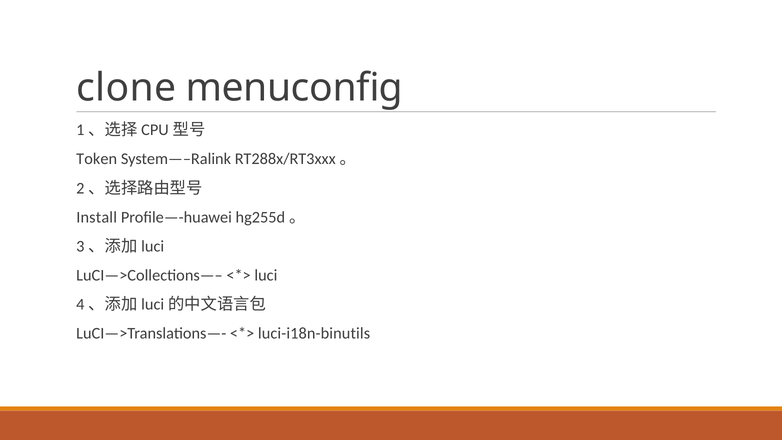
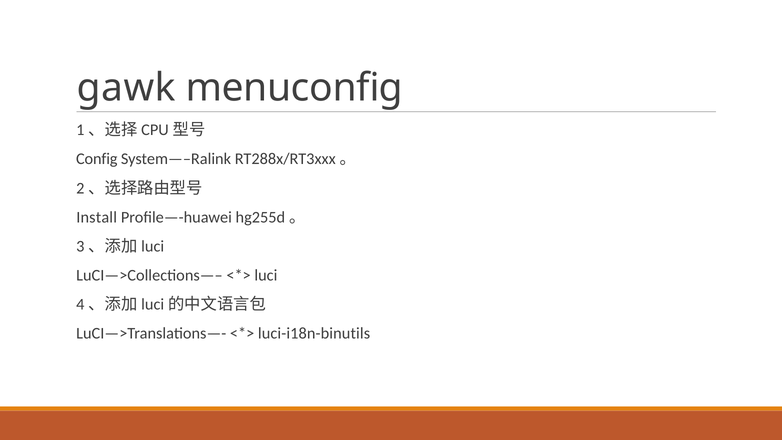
clone: clone -> gawk
Token: Token -> Config
